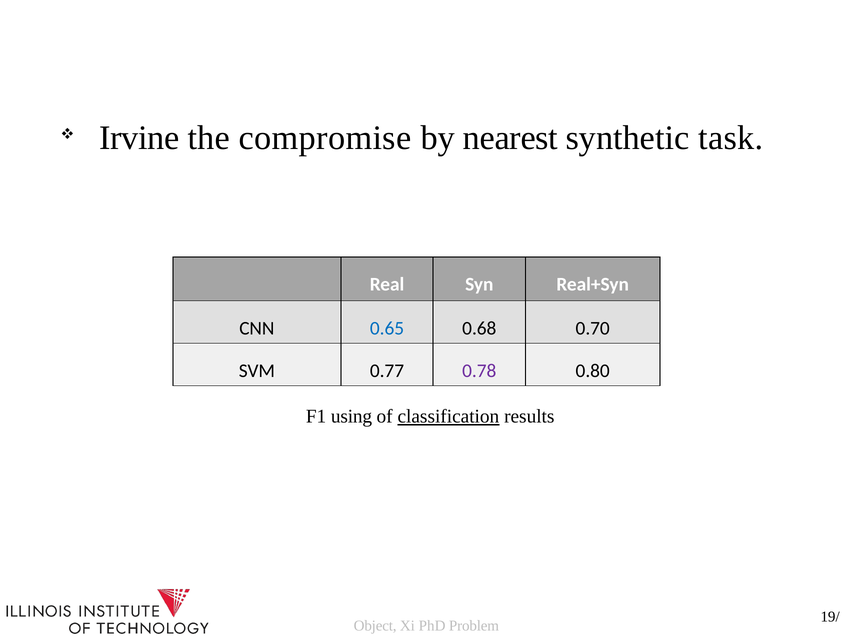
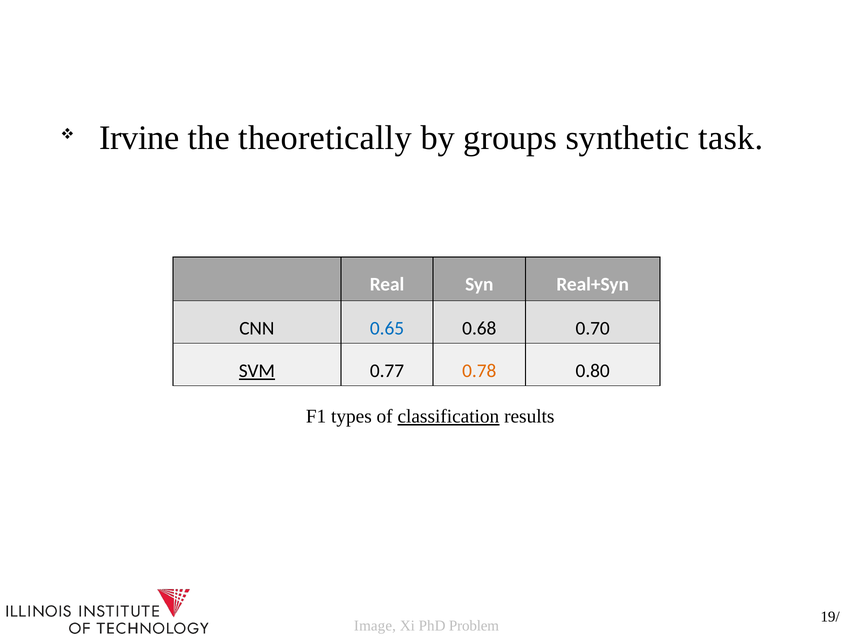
compromise: compromise -> theoretically
nearest: nearest -> groups
SVM underline: none -> present
0.78 colour: purple -> orange
using: using -> types
Object: Object -> Image
